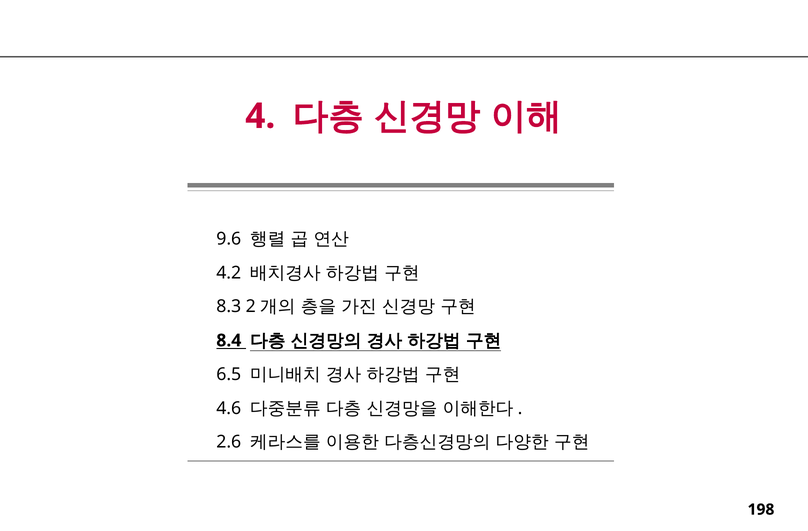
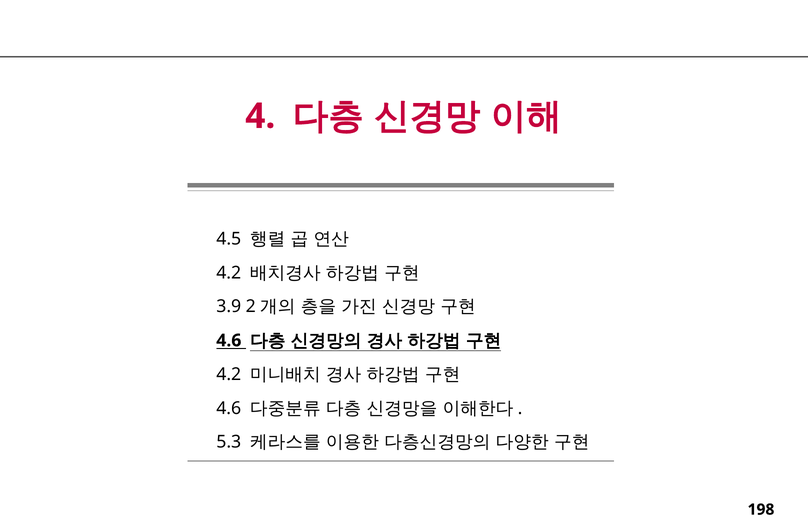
9.6: 9.6 -> 4.5
8.3: 8.3 -> 3.9
8.4 at (229, 340): 8.4 -> 4.6
6.5 at (229, 374): 6.5 -> 4.2
2.6: 2.6 -> 5.3
